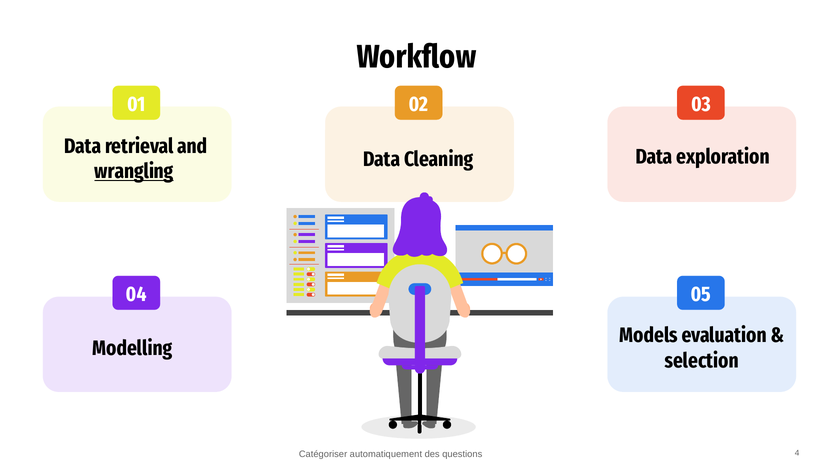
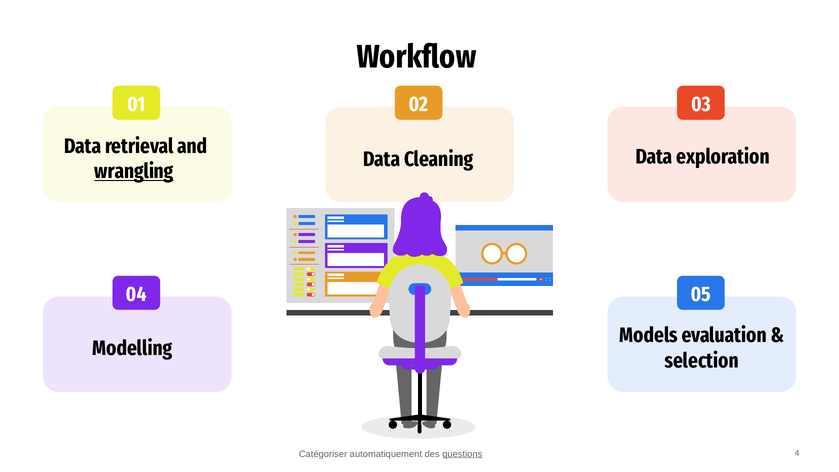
questions underline: none -> present
